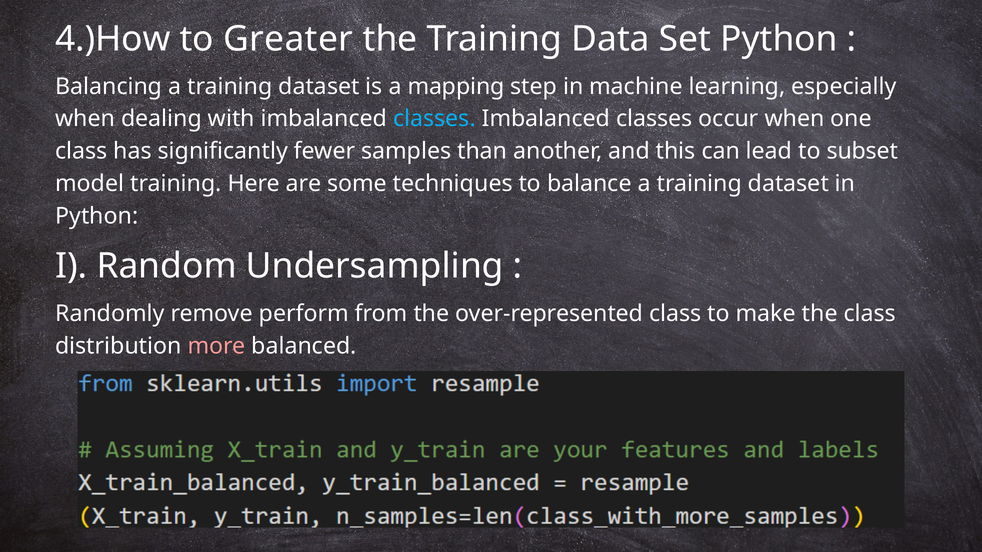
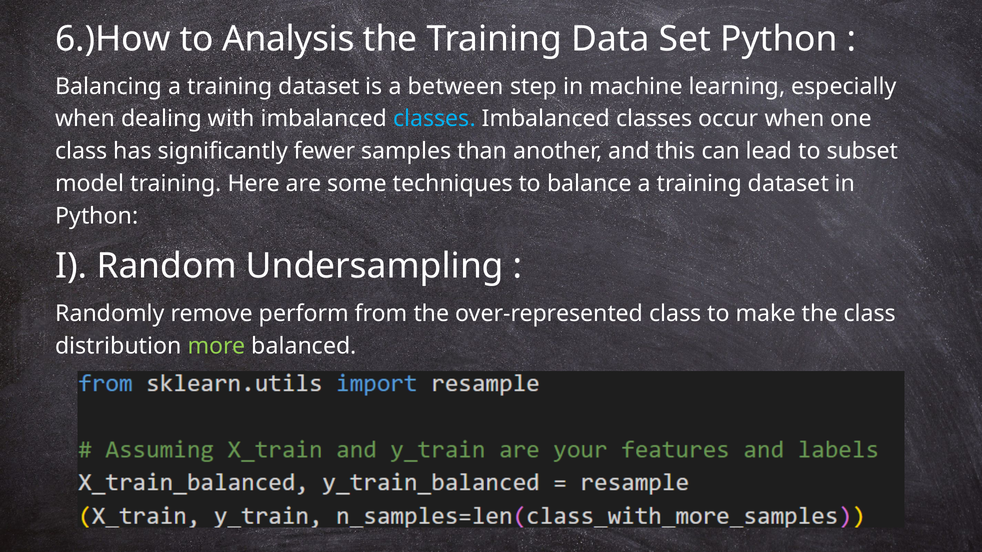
4.)How: 4.)How -> 6.)How
Greater: Greater -> Analysis
mapping: mapping -> between
more colour: pink -> light green
